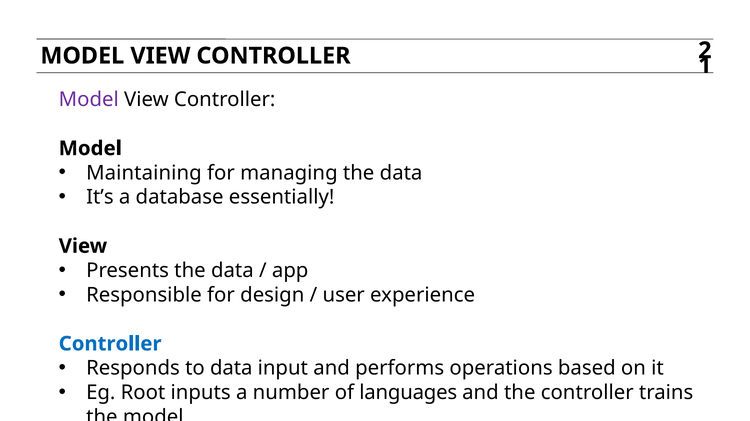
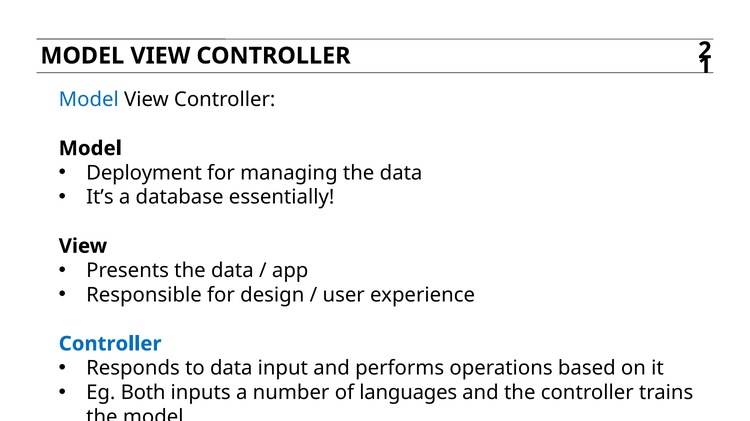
Model at (89, 100) colour: purple -> blue
Maintaining: Maintaining -> Deployment
Root: Root -> Both
